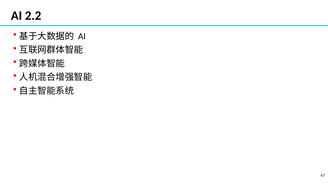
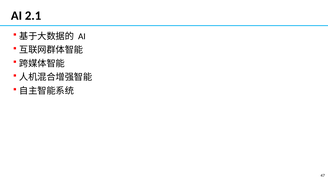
2.2: 2.2 -> 2.1
